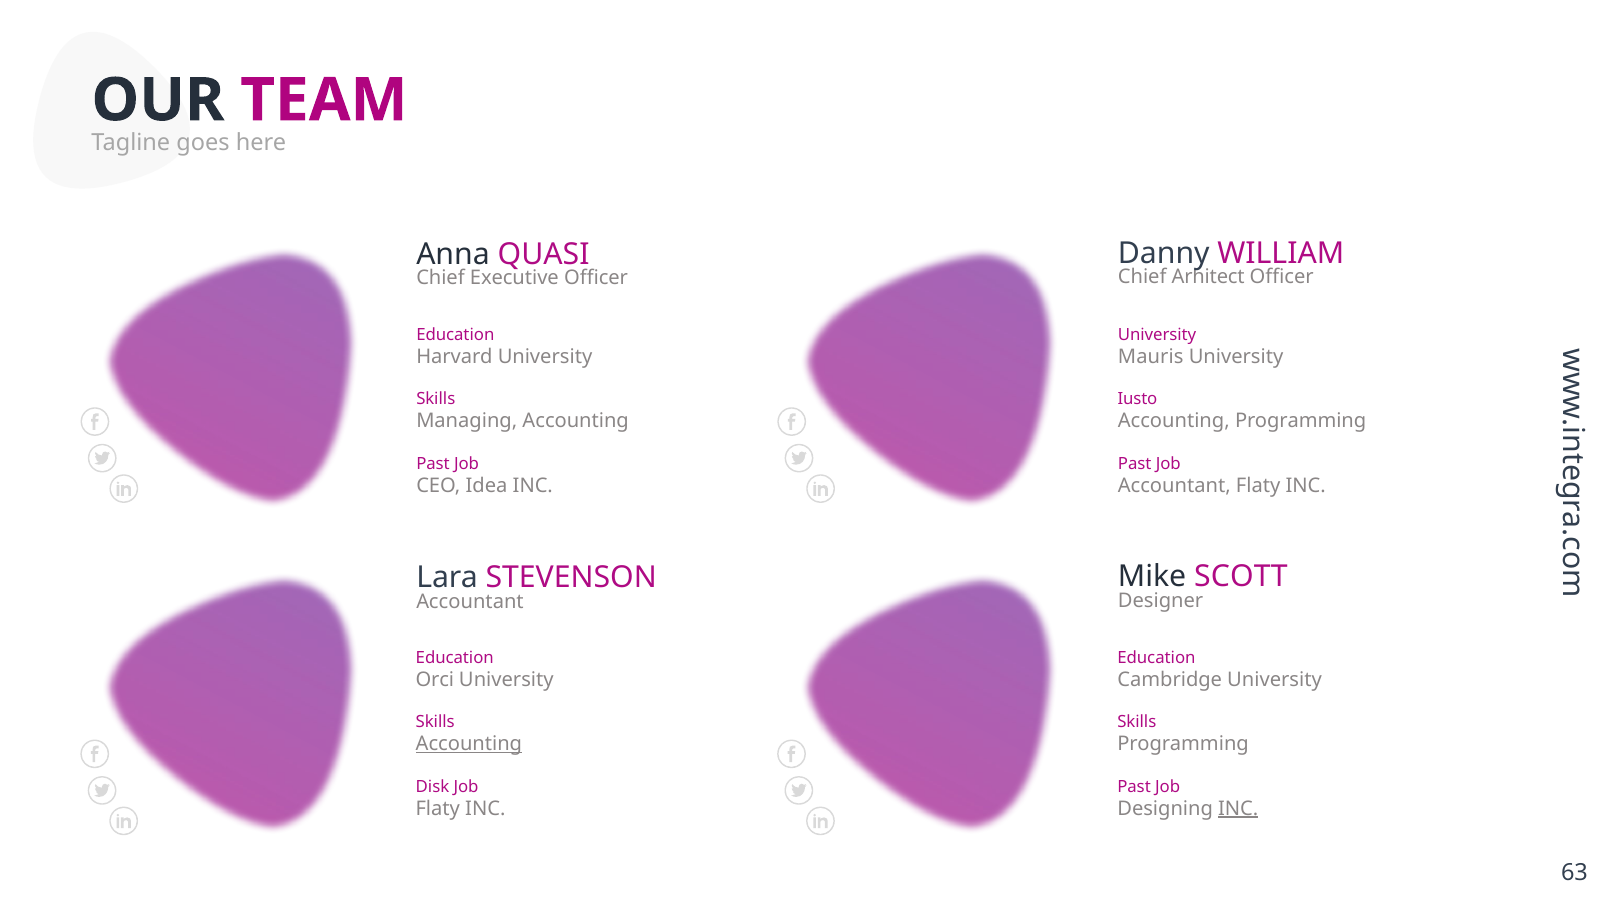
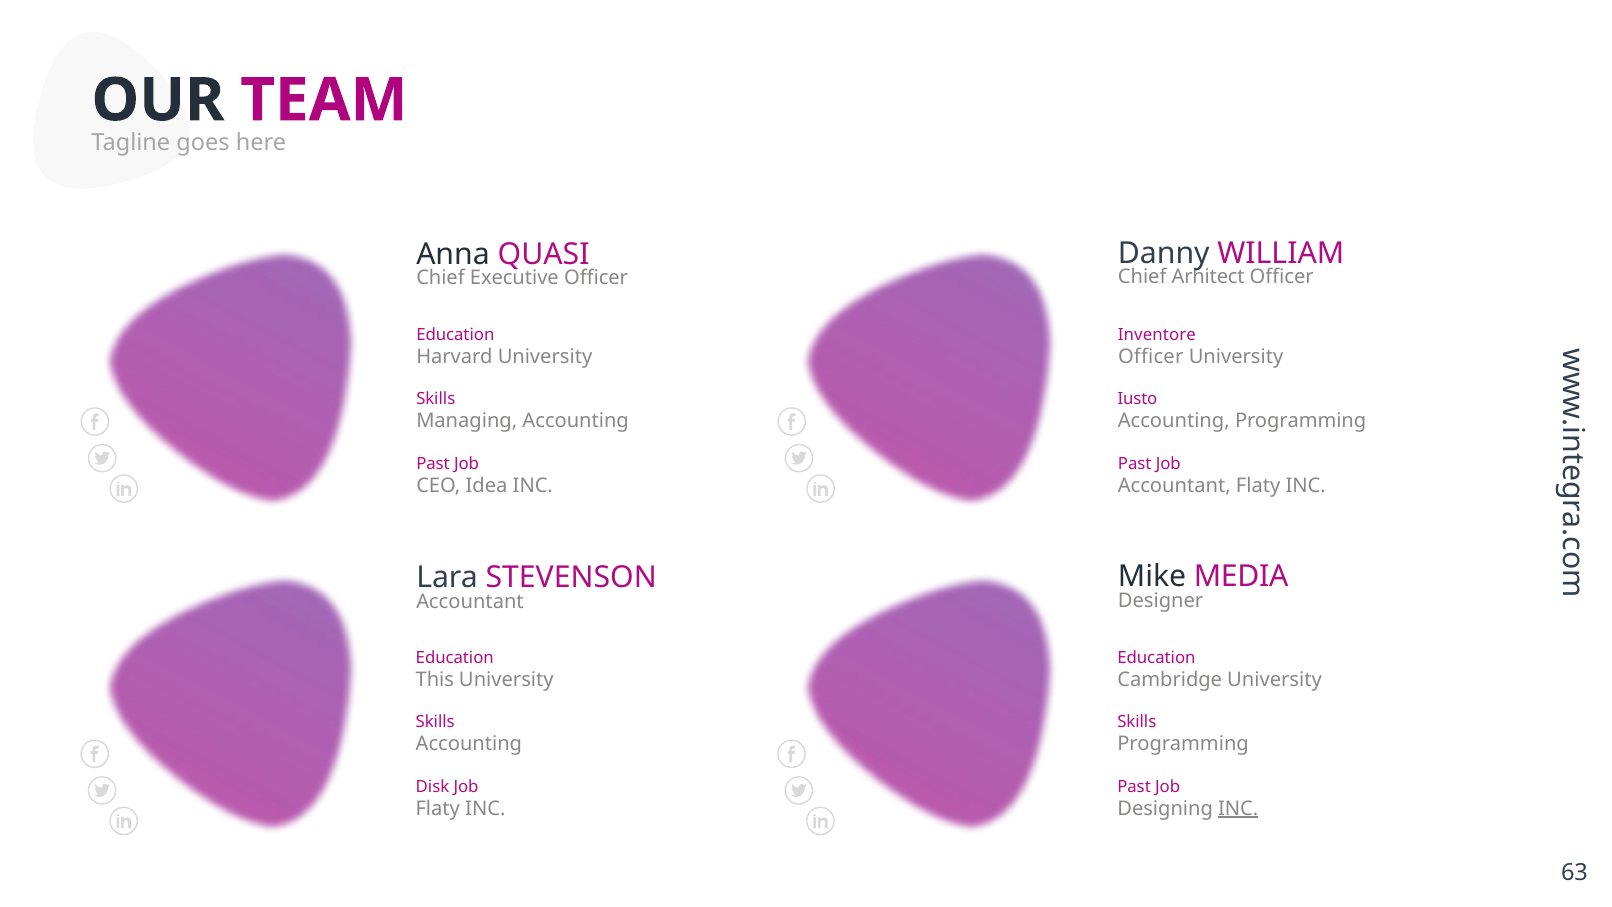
University at (1157, 335): University -> Inventore
Mauris at (1151, 357): Mauris -> Officer
SCOTT: SCOTT -> MEDIA
Orci: Orci -> This
Accounting at (469, 743) underline: present -> none
